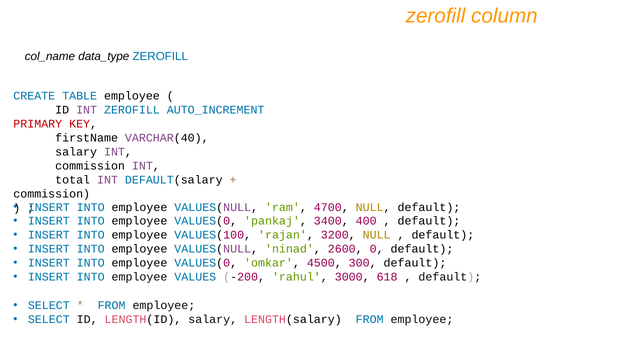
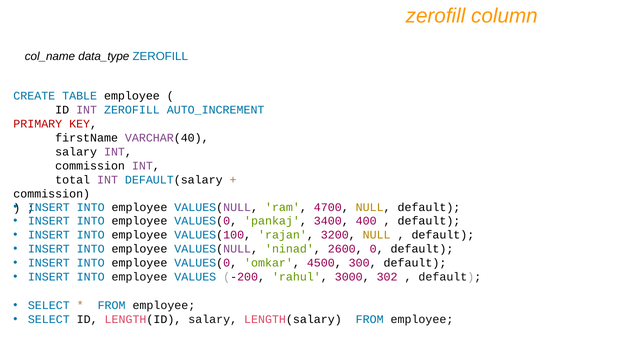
618: 618 -> 302
